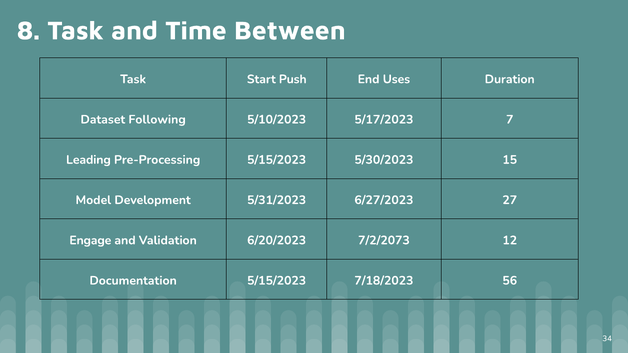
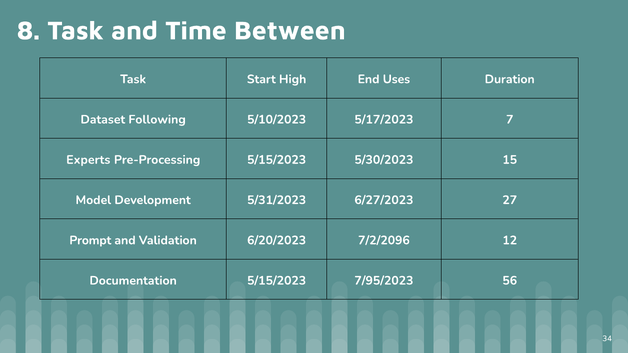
Push: Push -> High
Leading: Leading -> Experts
Engage: Engage -> Prompt
7/2/2073: 7/2/2073 -> 7/2/2096
7/18/2023: 7/18/2023 -> 7/95/2023
